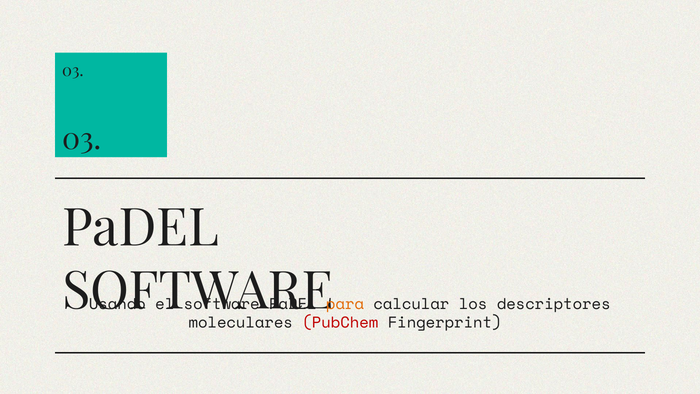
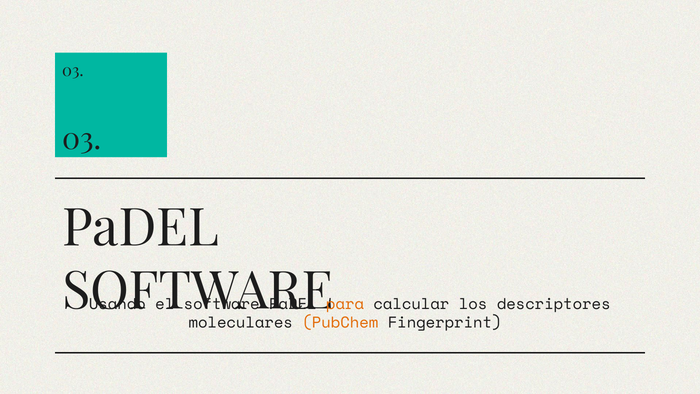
PubChem colour: red -> orange
